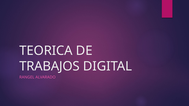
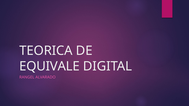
TRABAJOS: TRABAJOS -> EQUIVALE
